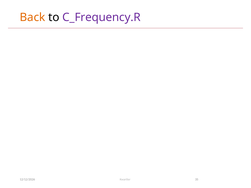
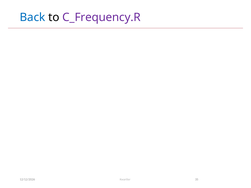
Back colour: orange -> blue
